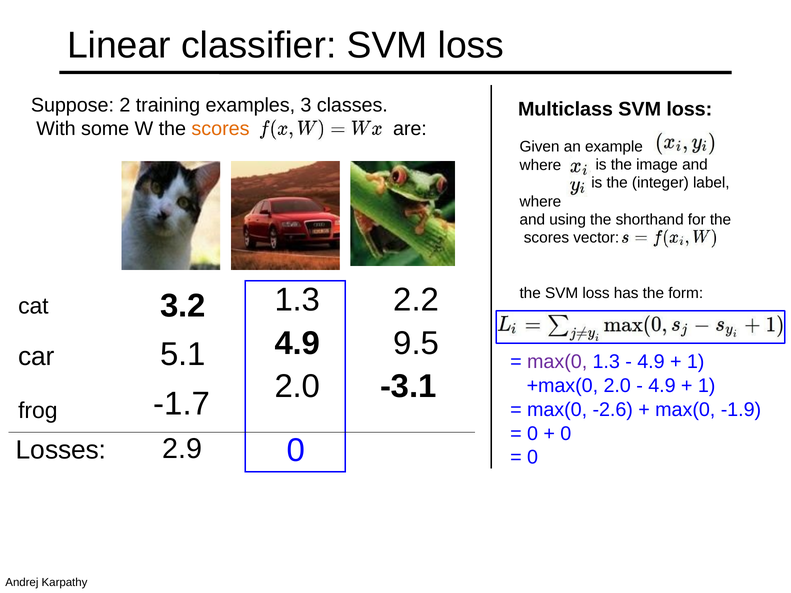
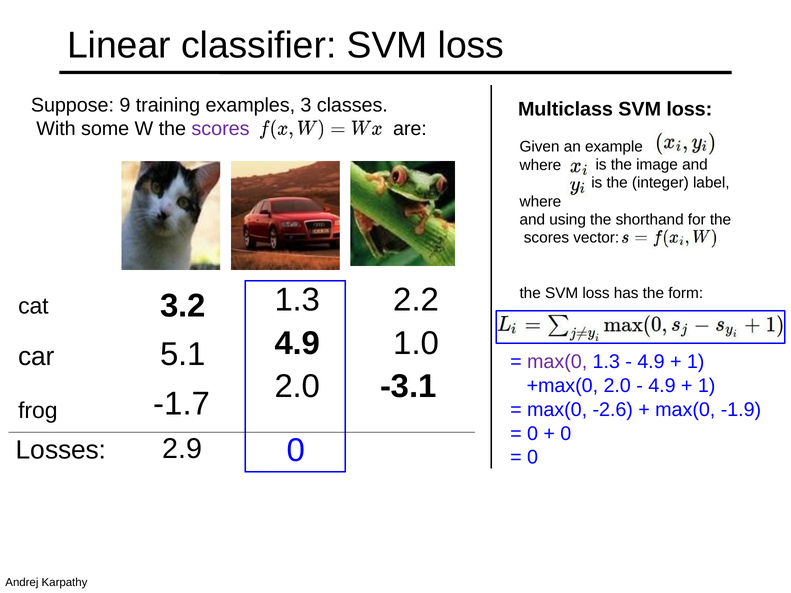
2: 2 -> 9
scores at (220, 129) colour: orange -> purple
9.5: 9.5 -> 1.0
